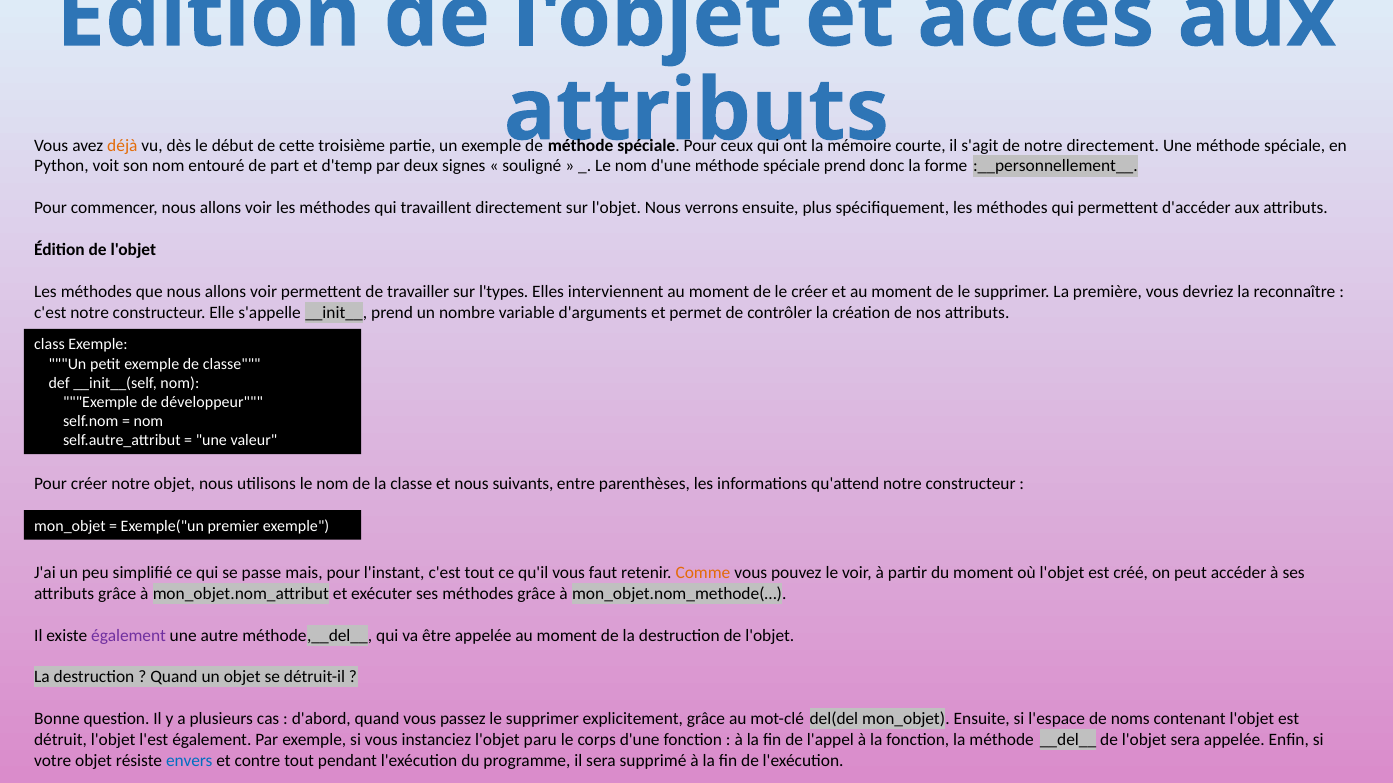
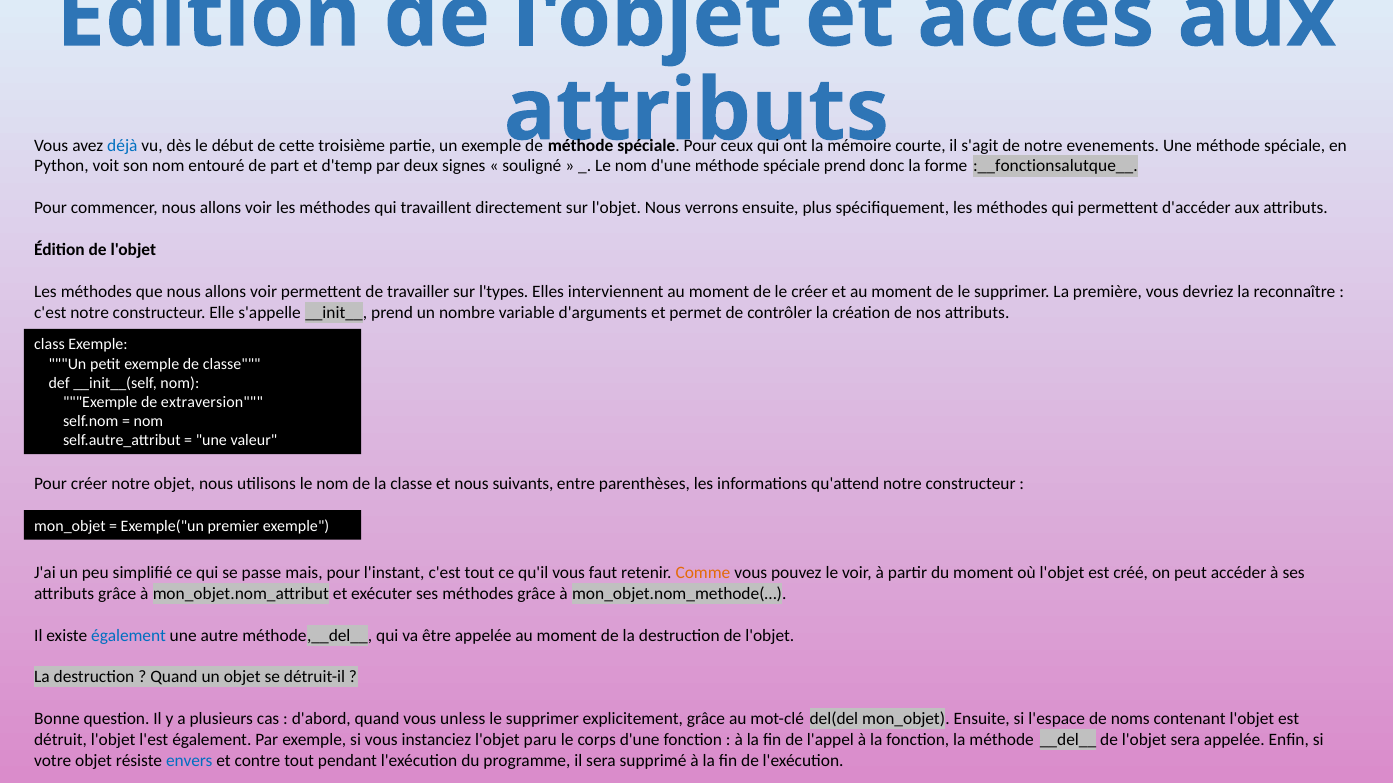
déjà colour: orange -> blue
notre directement: directement -> evenements
:__personnellement__: :__personnellement__ -> :__fonctionsalutque__
développeur: développeur -> extraversion
également at (129, 636) colour: purple -> blue
passez: passez -> unless
